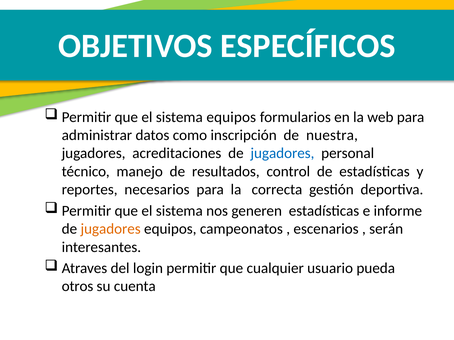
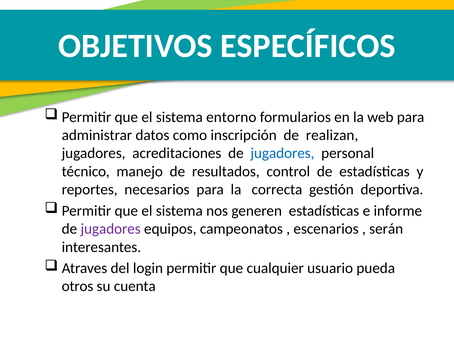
sistema equipos: equipos -> entorno
nuestra: nuestra -> realizan
jugadores at (111, 229) colour: orange -> purple
